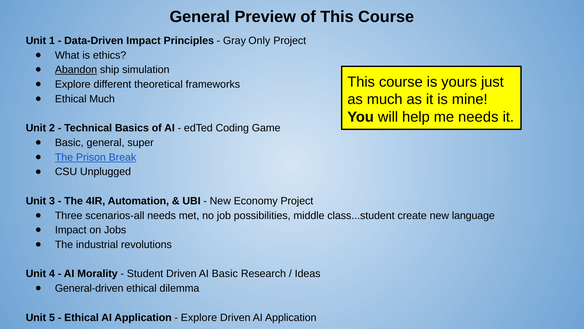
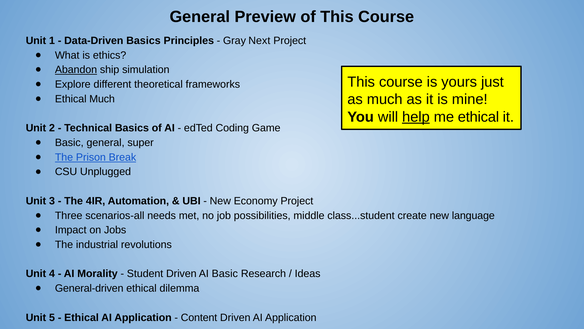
Data-Driven Impact: Impact -> Basics
Only: Only -> Next
help underline: none -> present
me needs: needs -> ethical
Explore at (199, 317): Explore -> Content
